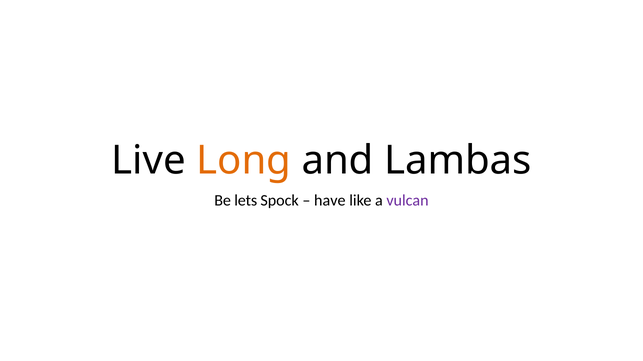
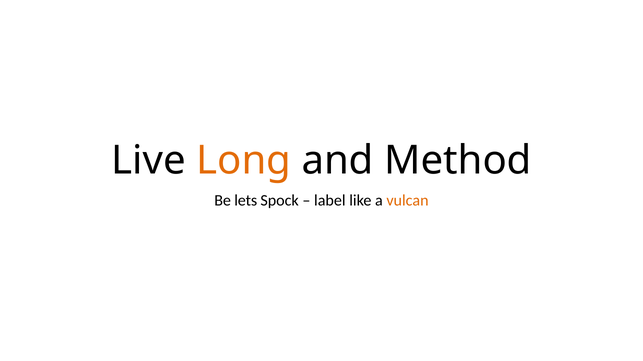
Lambas: Lambas -> Method
have: have -> label
vulcan colour: purple -> orange
